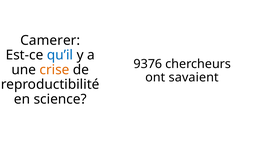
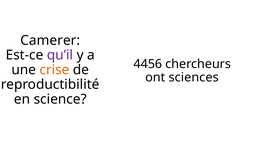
qu’il colour: blue -> purple
9376: 9376 -> 4456
savaient: savaient -> sciences
